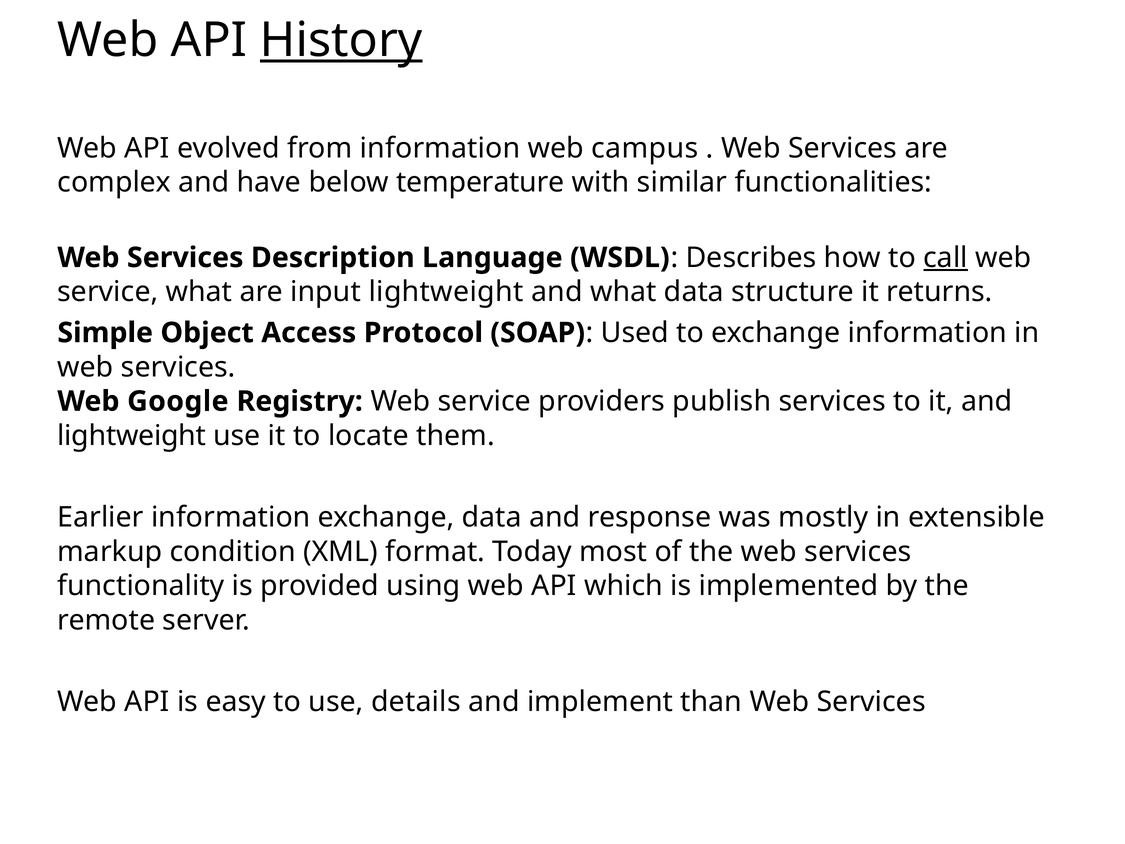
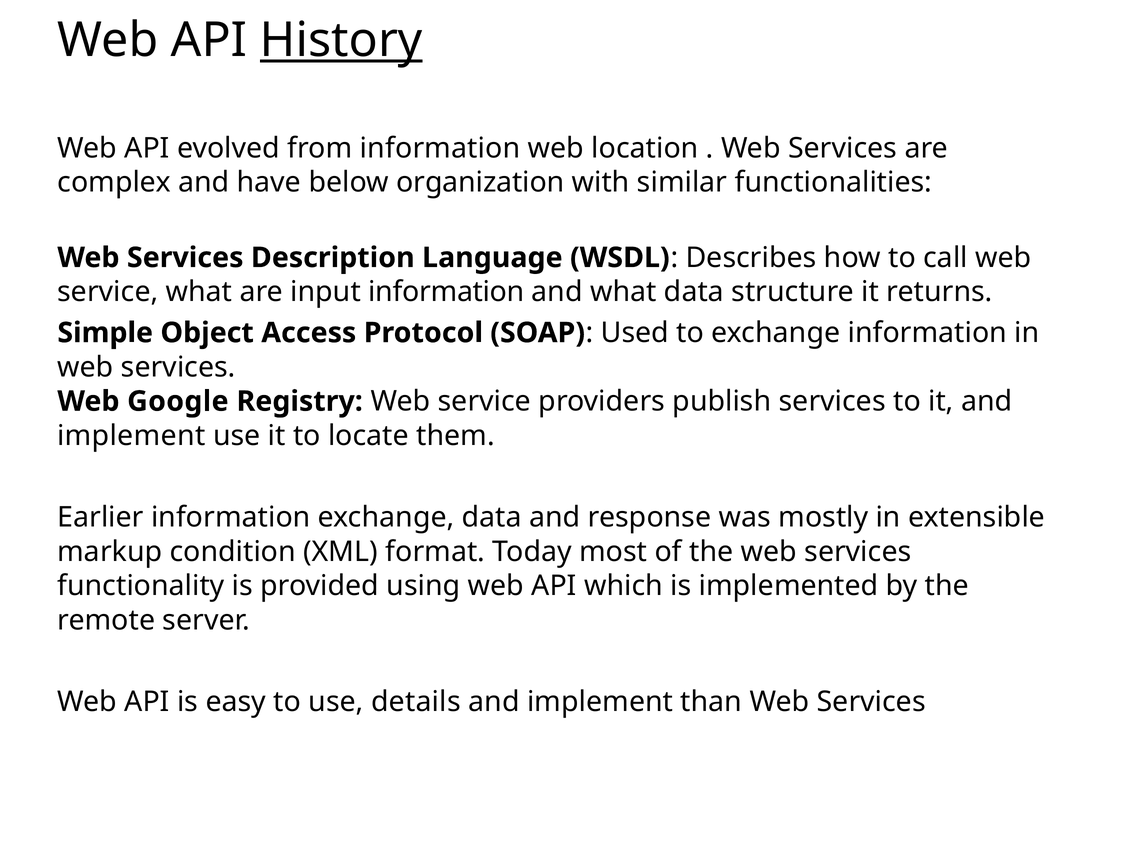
campus: campus -> location
temperature: temperature -> organization
call underline: present -> none
input lightweight: lightweight -> information
lightweight at (132, 435): lightweight -> implement
